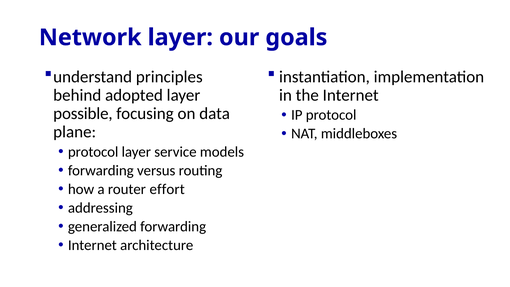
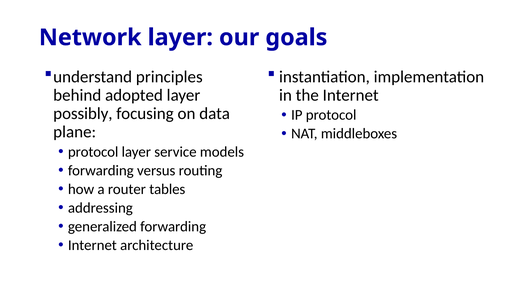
possible: possible -> possibly
effort: effort -> tables
